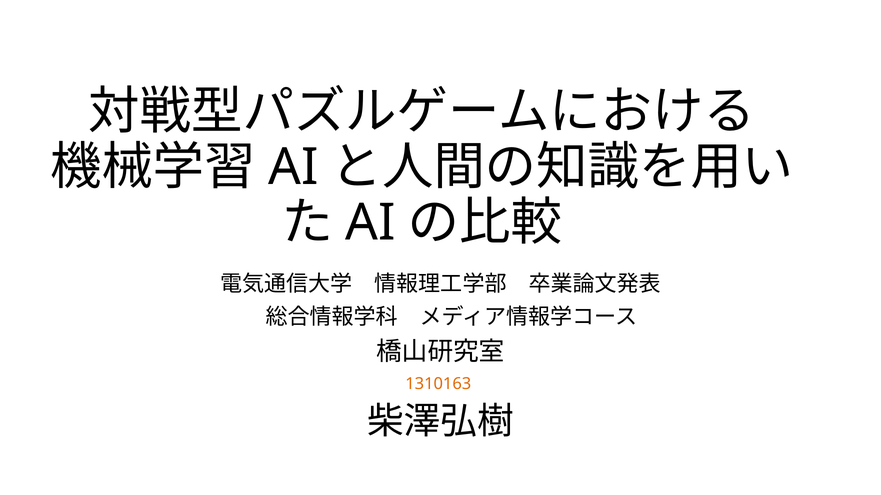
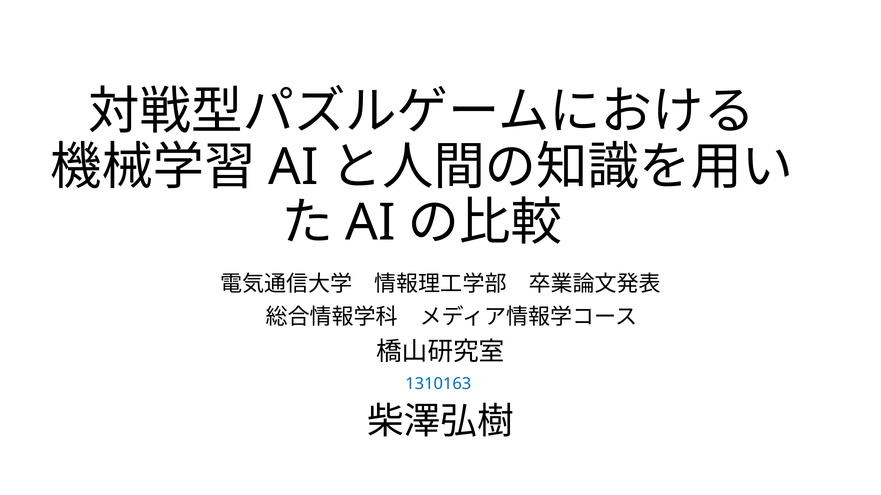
1310163 colour: orange -> blue
